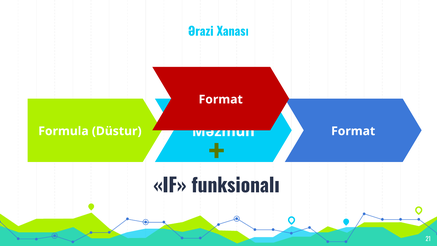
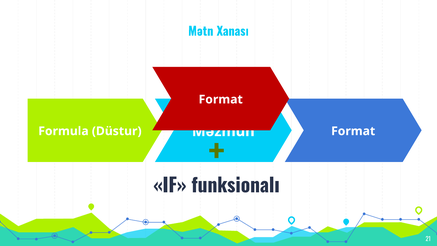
Ərazi: Ərazi -> Mətn
